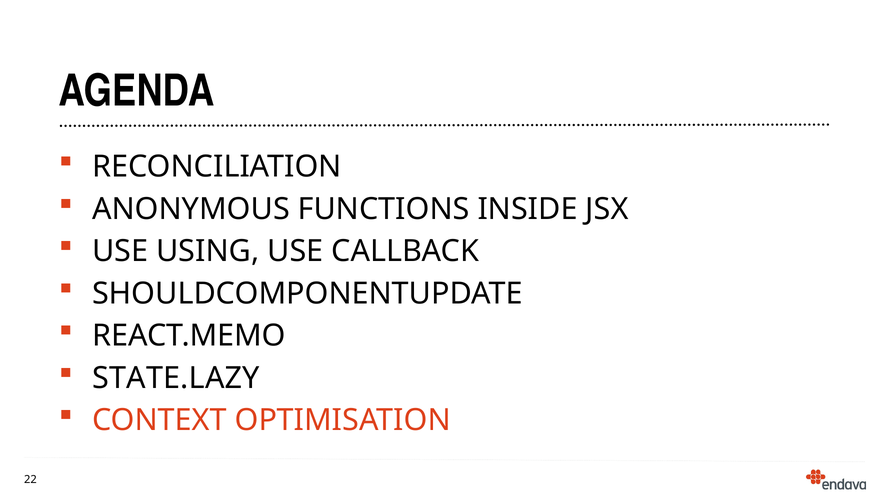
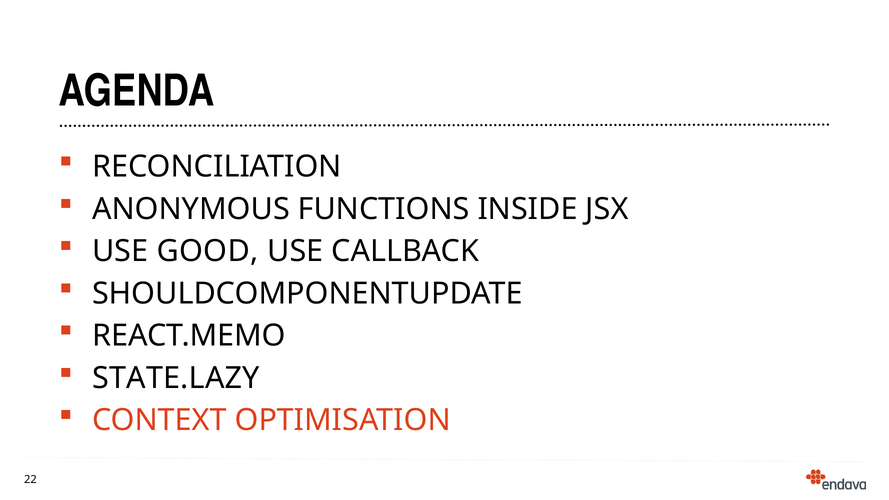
USING: USING -> GOOD
